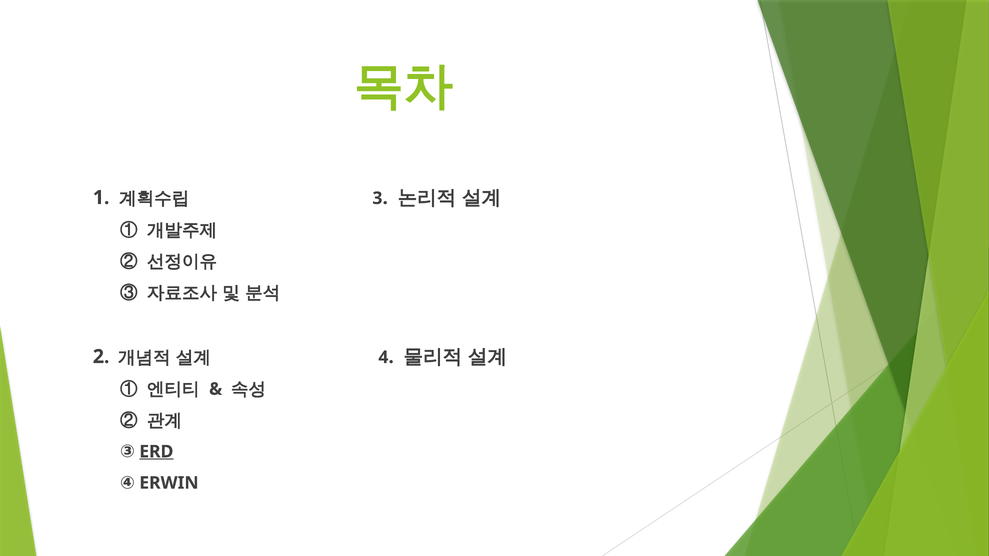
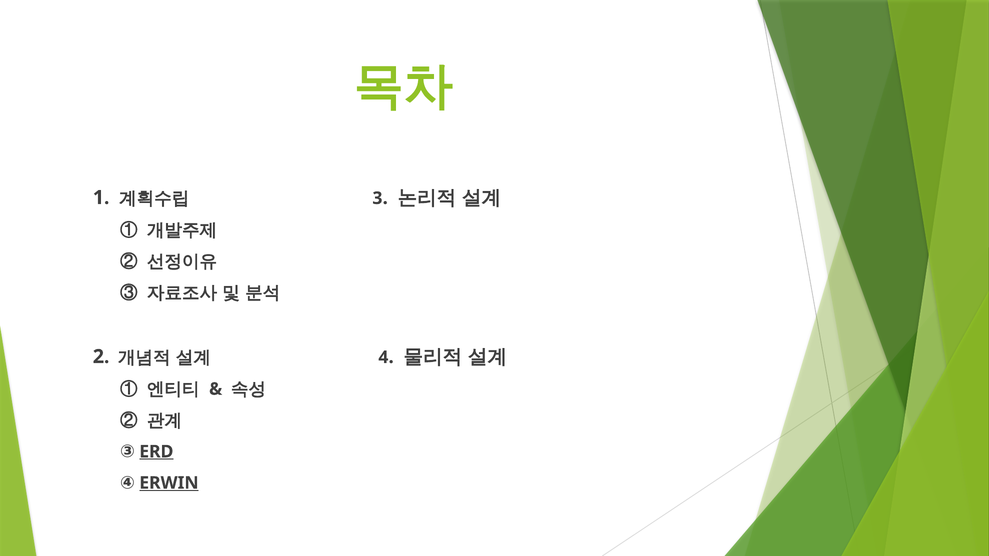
ERWIN underline: none -> present
